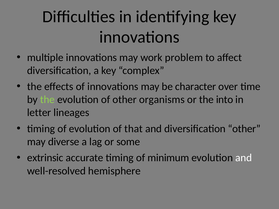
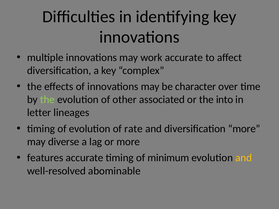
work problem: problem -> accurate
organisms: organisms -> associated
that: that -> rate
diversification other: other -> more
or some: some -> more
extrinsic: extrinsic -> features
and at (244, 158) colour: white -> yellow
hemisphere: hemisphere -> abominable
